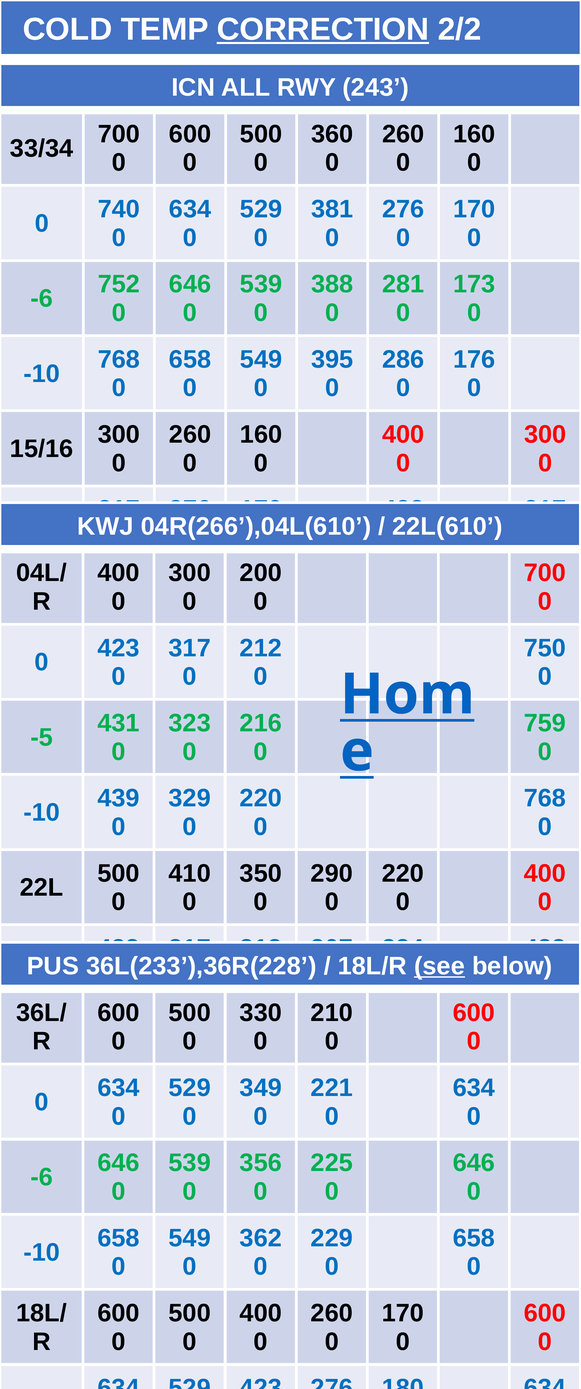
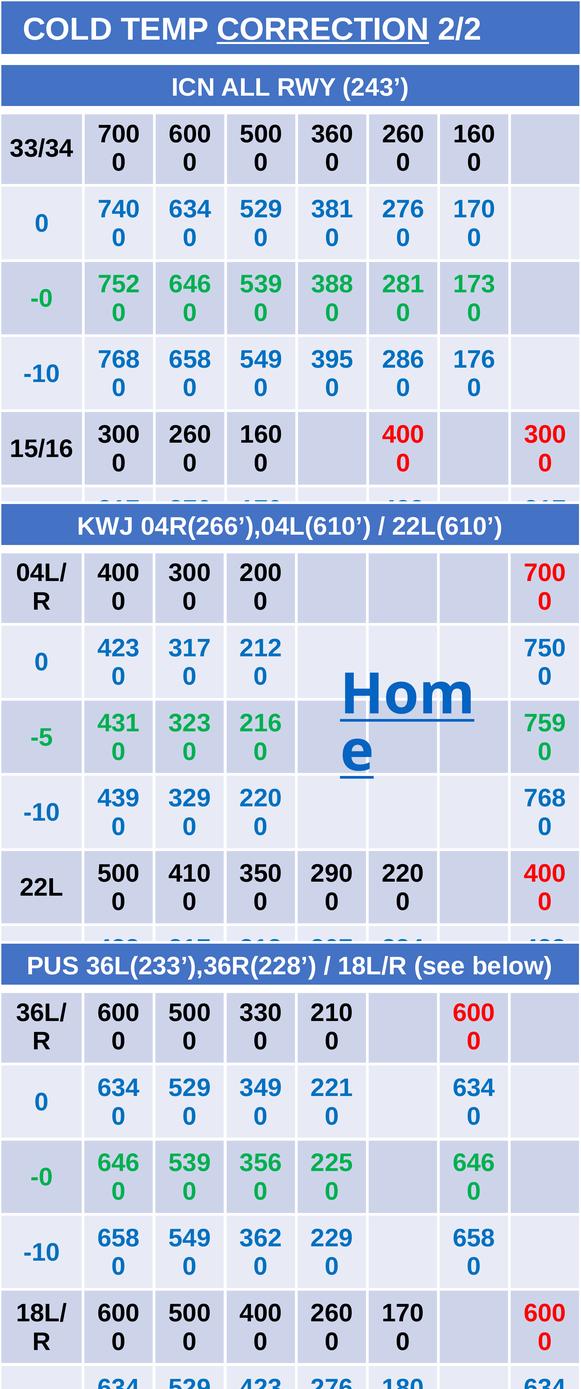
-6 at (42, 299): -6 -> -0
see underline: present -> none
-6 at (42, 1178): -6 -> -0
